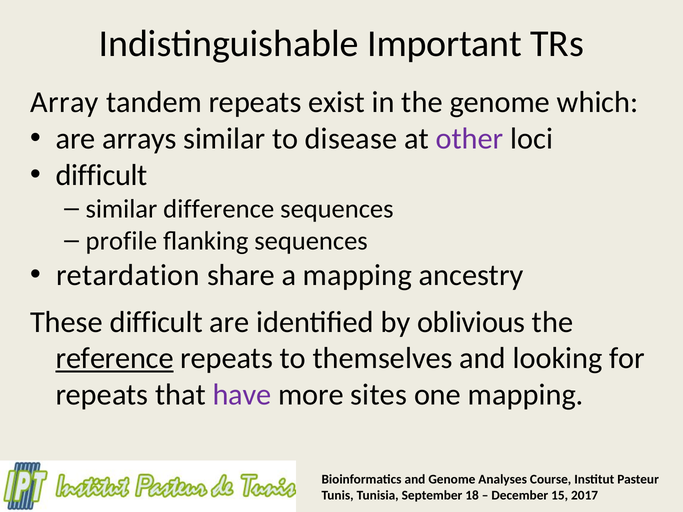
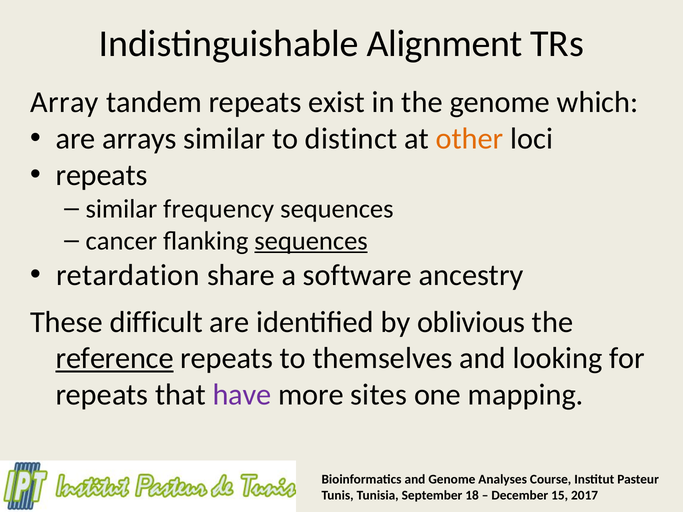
Important: Important -> Alignment
disease: disease -> distinct
other colour: purple -> orange
difficult at (102, 175): difficult -> repeats
difference: difference -> frequency
profile: profile -> cancer
sequences at (311, 241) underline: none -> present
a mapping: mapping -> software
